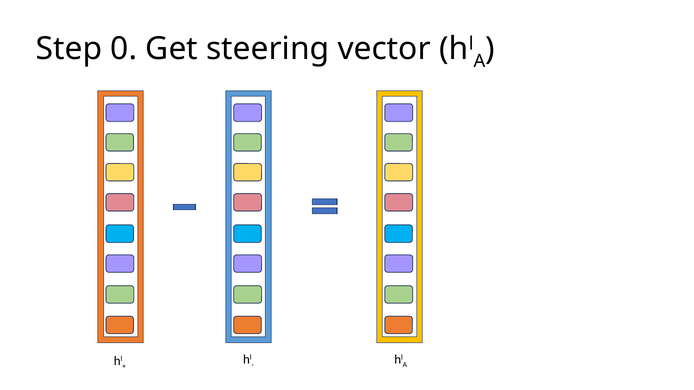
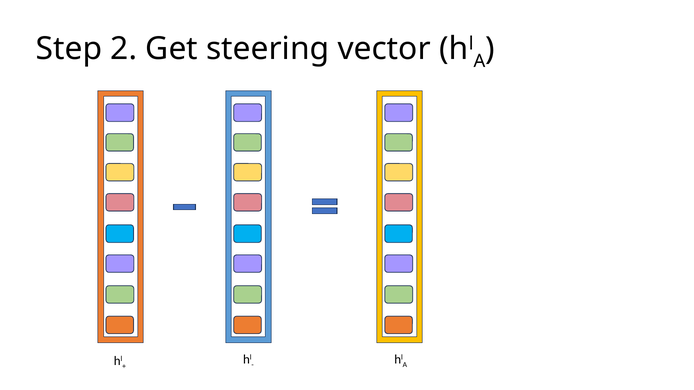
0: 0 -> 2
